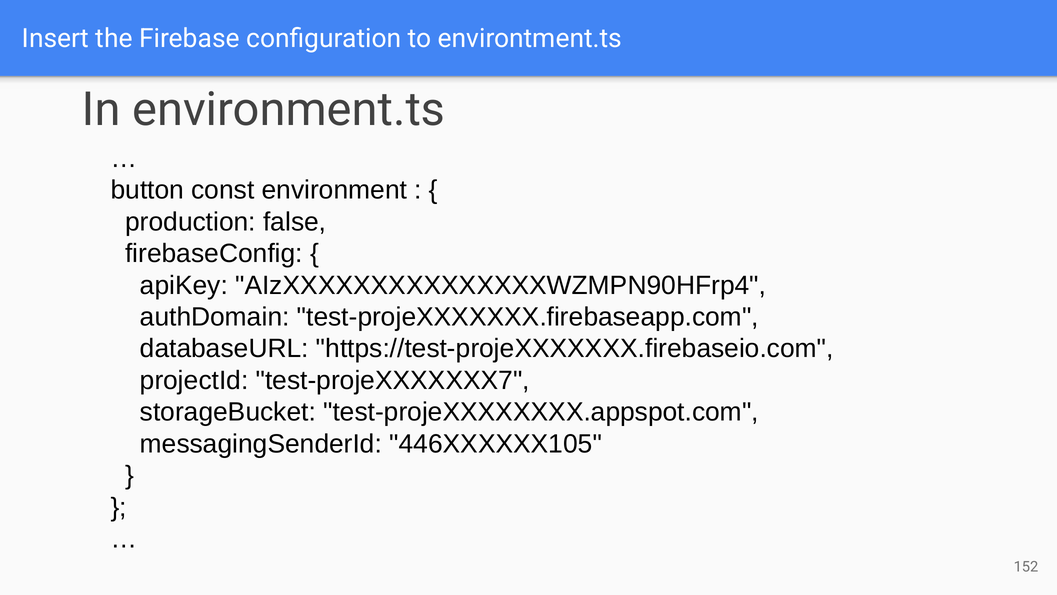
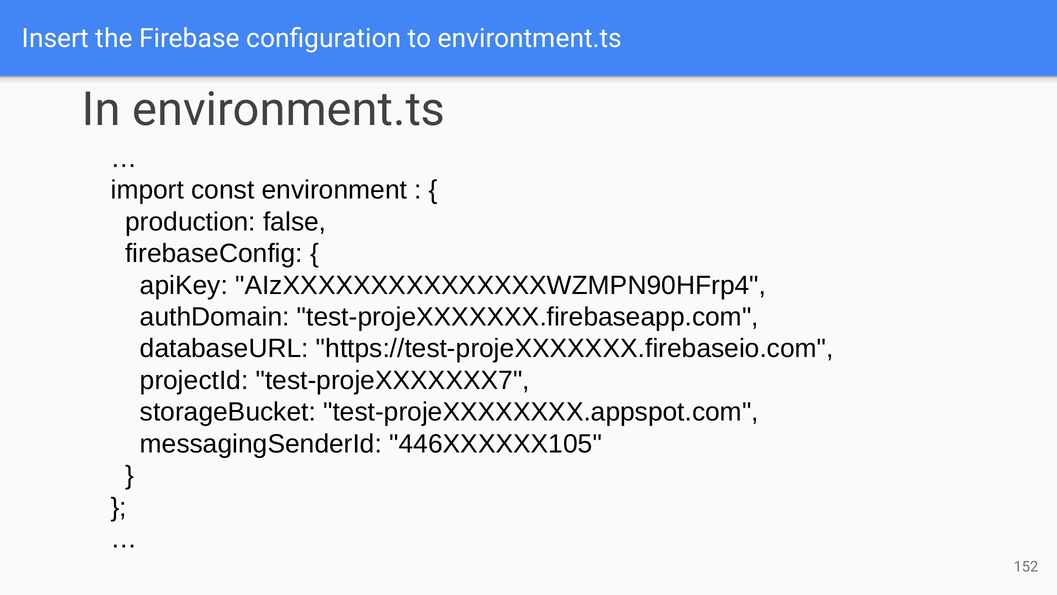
button: button -> import
